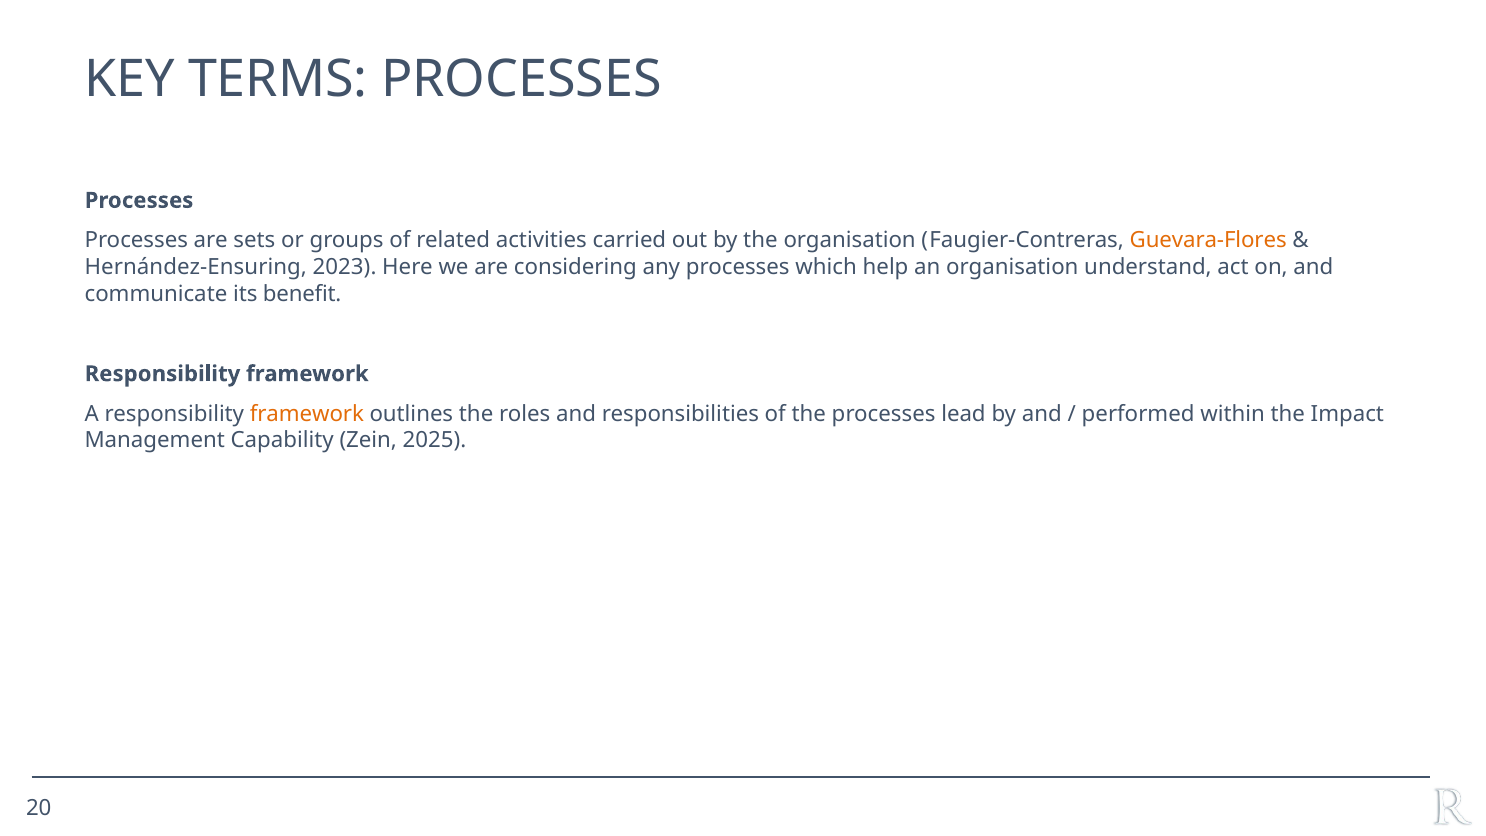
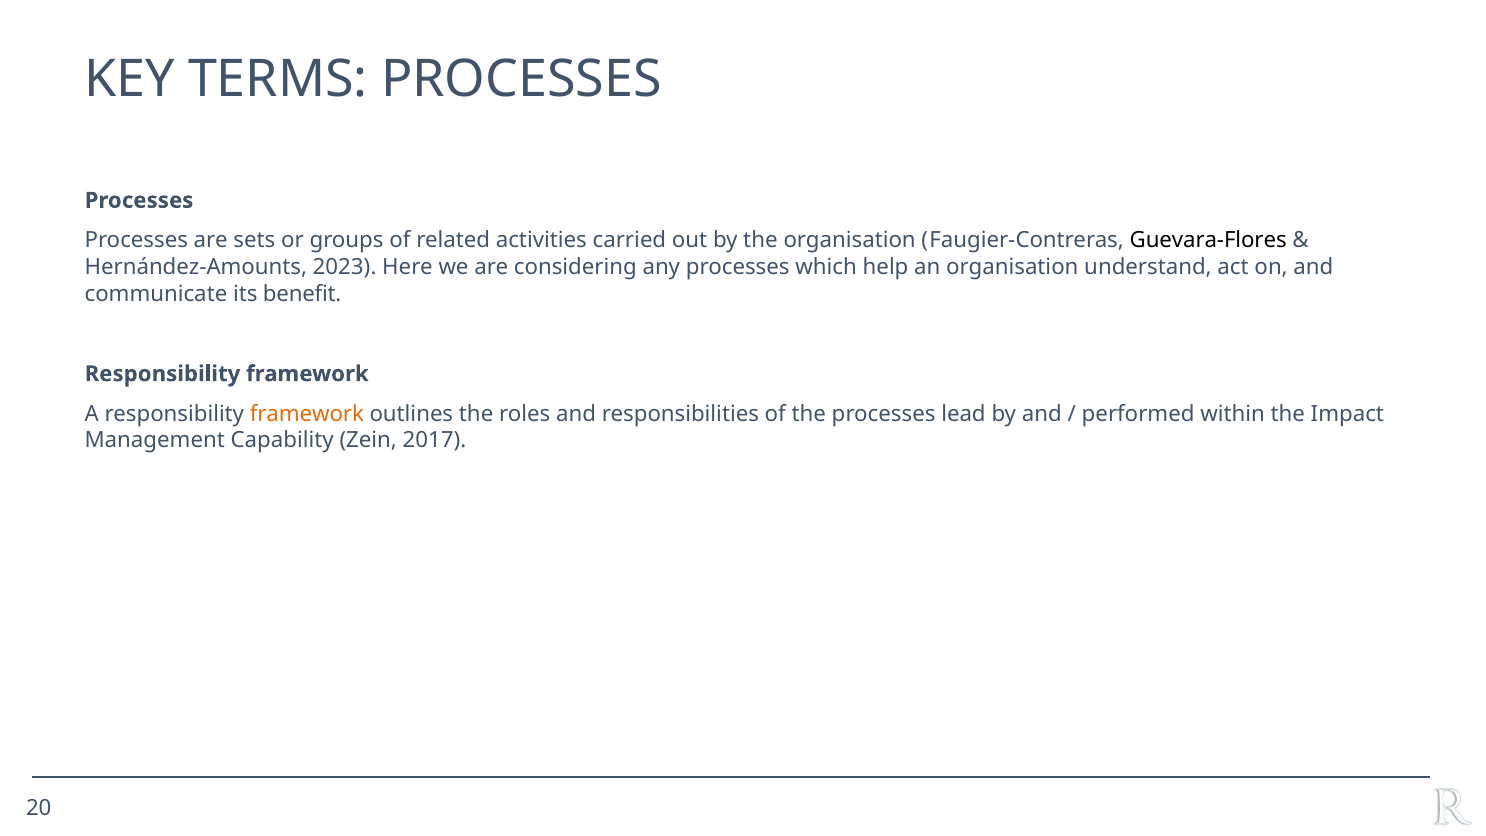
Guevara-Flores colour: orange -> black
Hernández-Ensuring: Hernández-Ensuring -> Hernández-Amounts
2025: 2025 -> 2017
